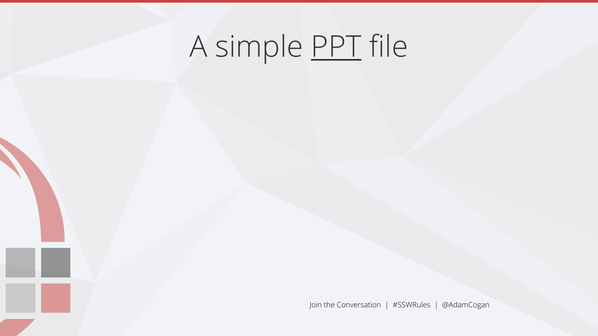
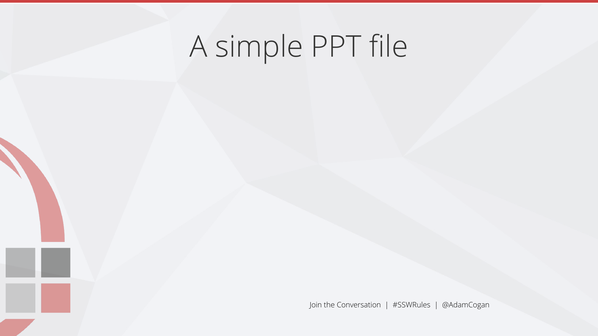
PPT underline: present -> none
